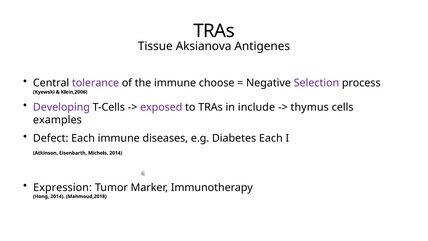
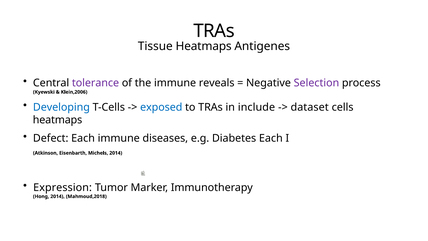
Tissue Aksianova: Aksianova -> Heatmaps
choose: choose -> reveals
Developing colour: purple -> blue
exposed colour: purple -> blue
thymus: thymus -> dataset
examples at (57, 120): examples -> heatmaps
